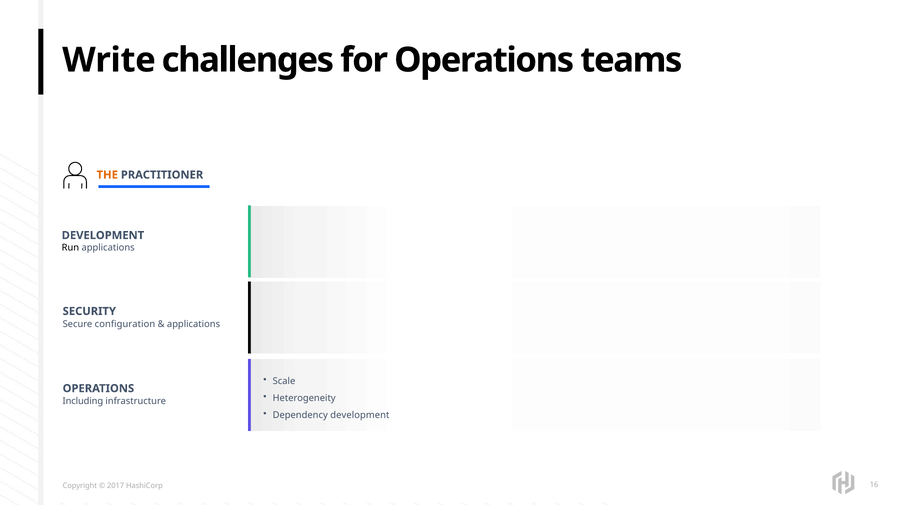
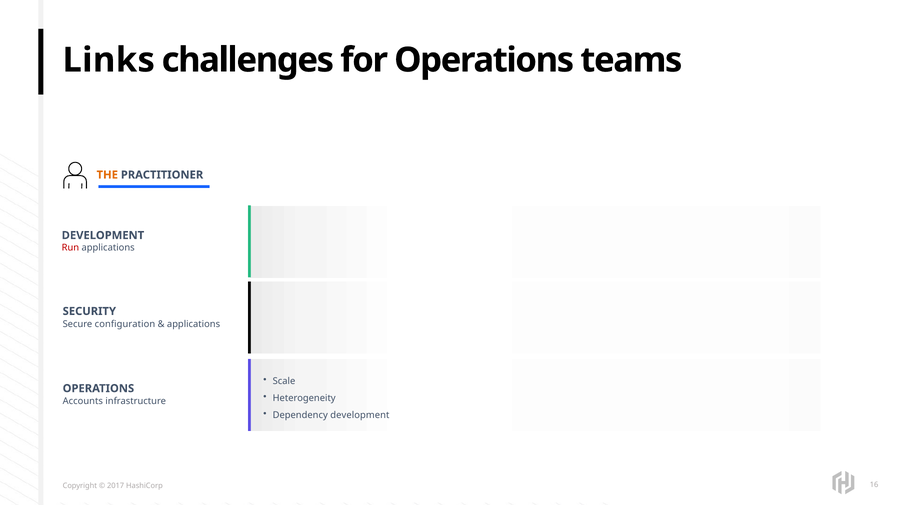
Write: Write -> Links
Run colour: black -> red
Including: Including -> Accounts
